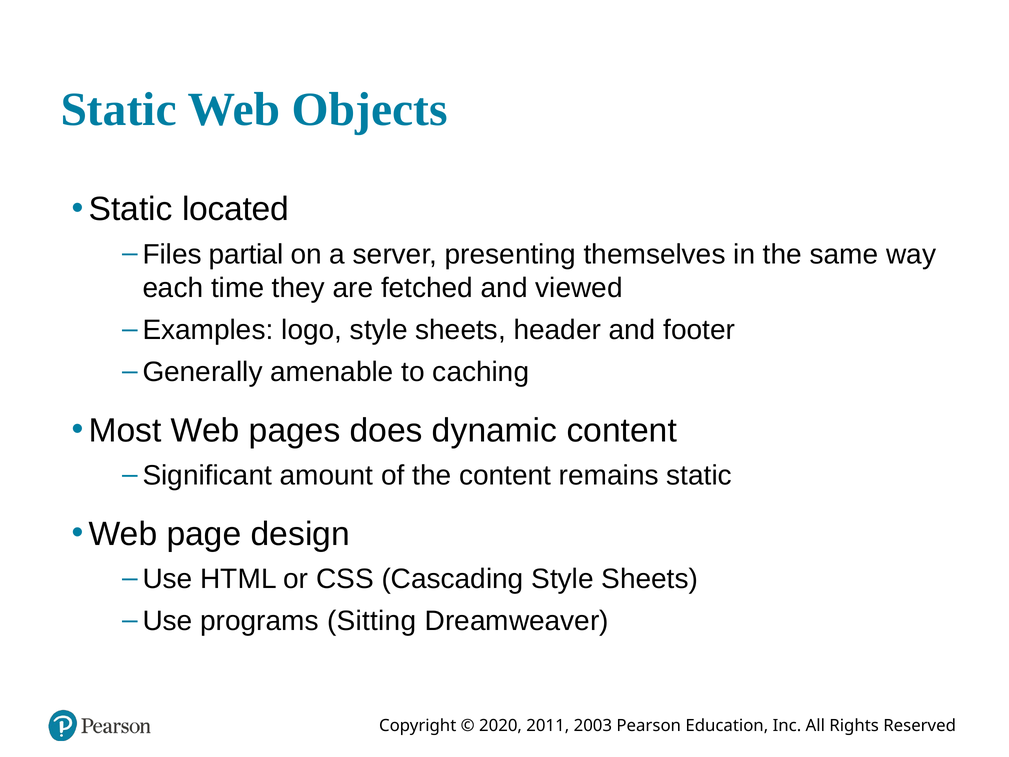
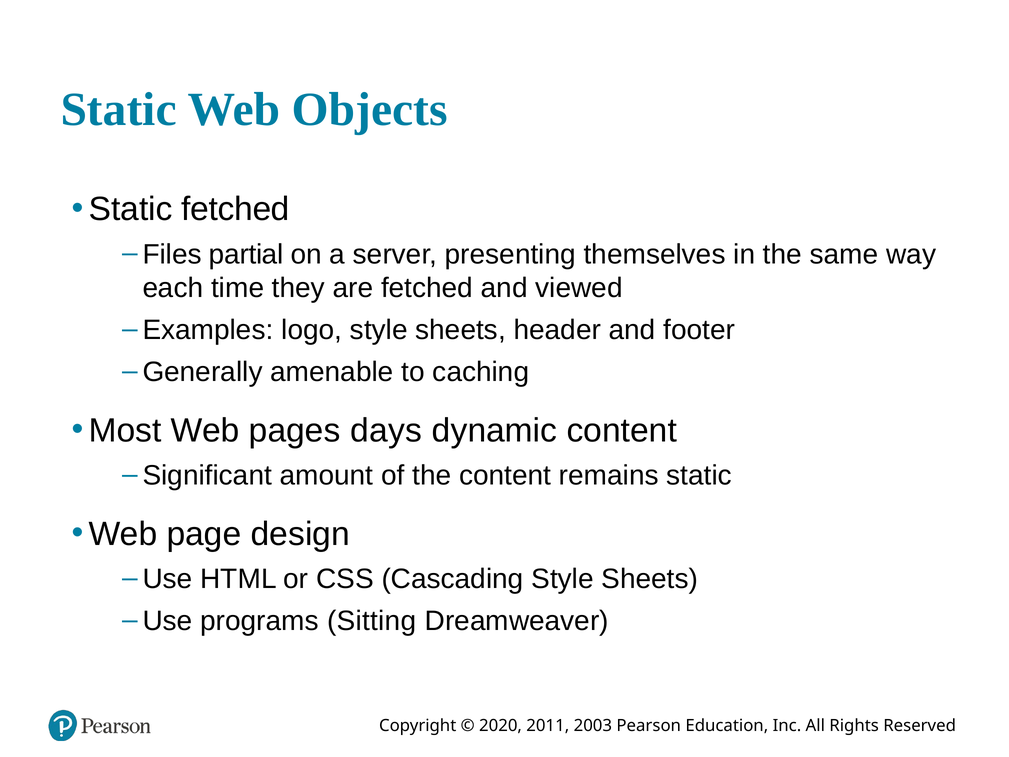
Static located: located -> fetched
does: does -> days
